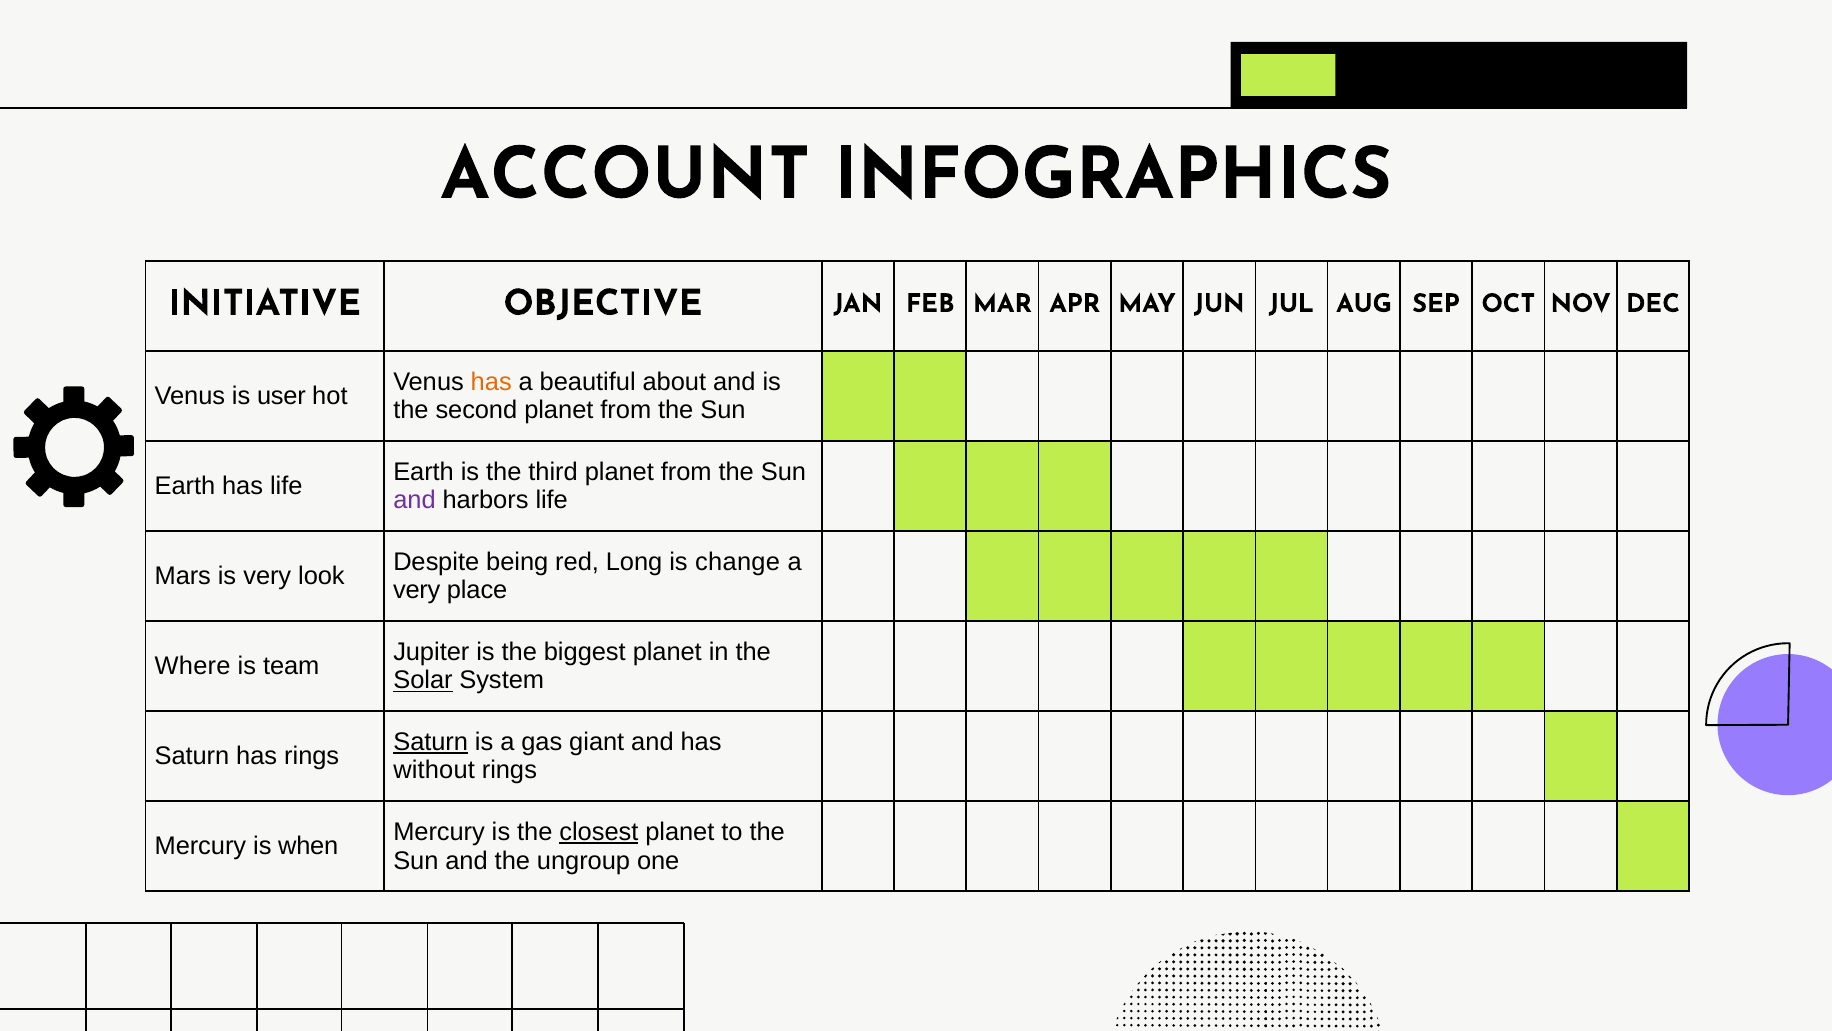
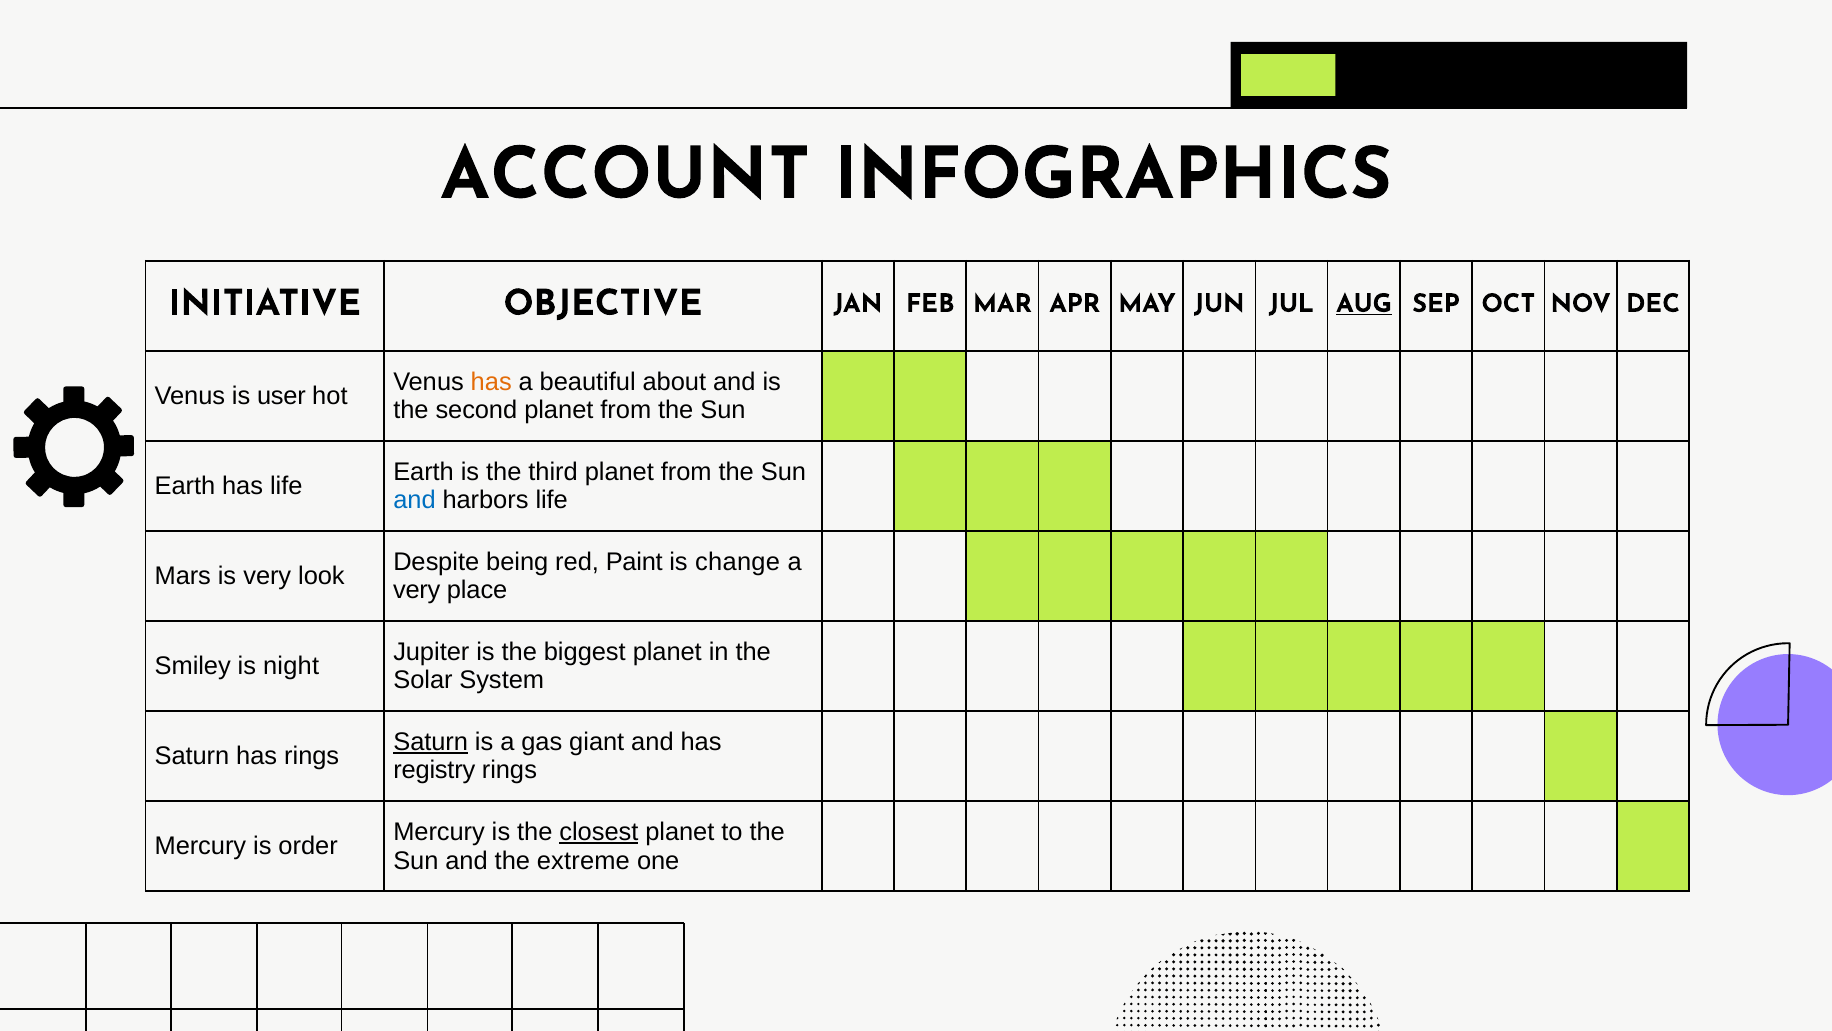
AUG underline: none -> present
and at (415, 500) colour: purple -> blue
Long: Long -> Paint
Where: Where -> Smiley
team: team -> night
Solar underline: present -> none
without: without -> registry
when: when -> order
ungroup: ungroup -> extreme
